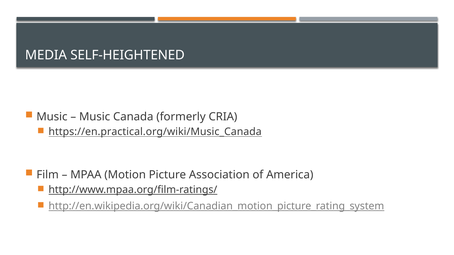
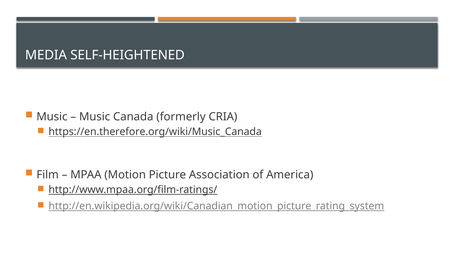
https://en.practical.org/wiki/Music_Canada: https://en.practical.org/wiki/Music_Canada -> https://en.therefore.org/wiki/Music_Canada
